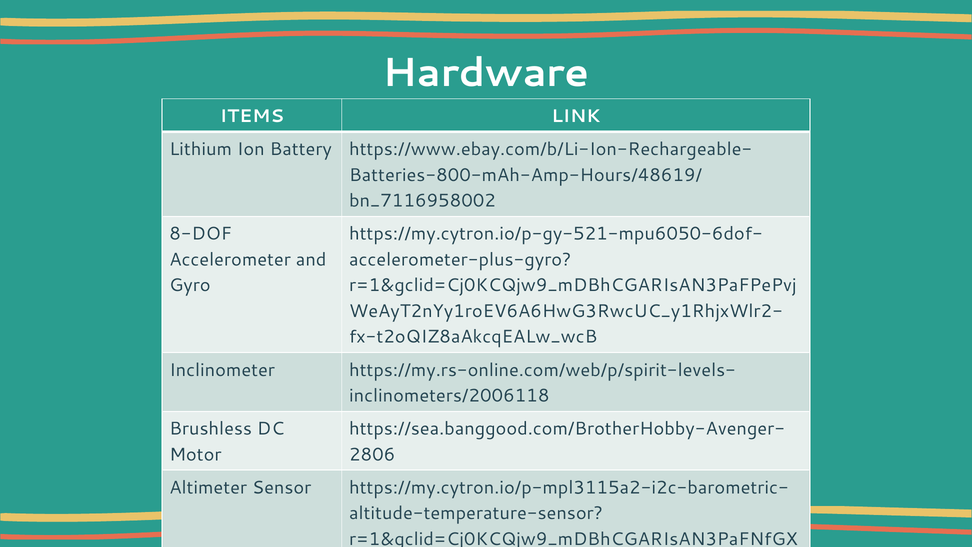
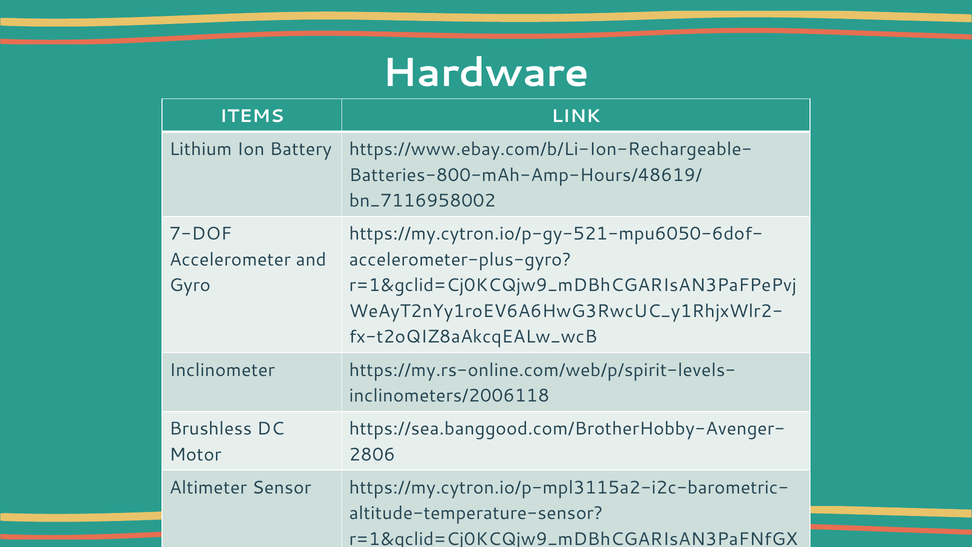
8-DOF: 8-DOF -> 7-DOF
